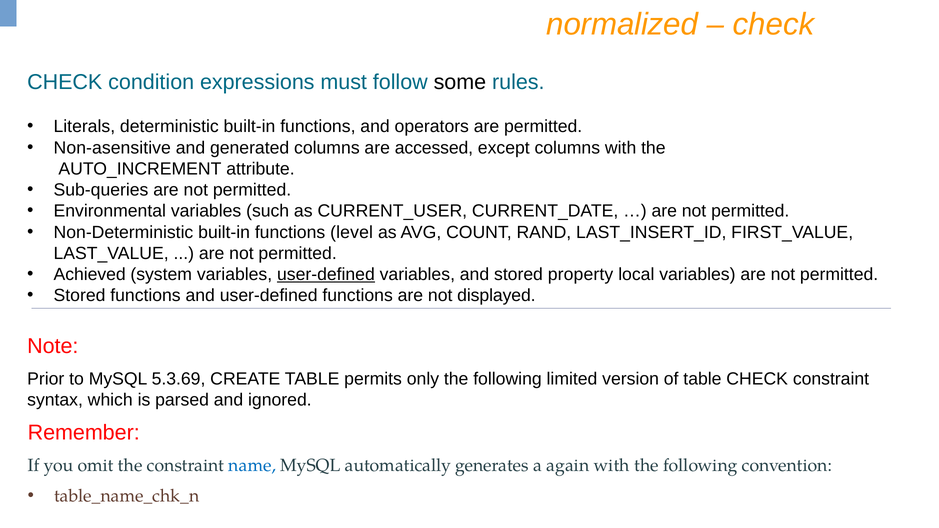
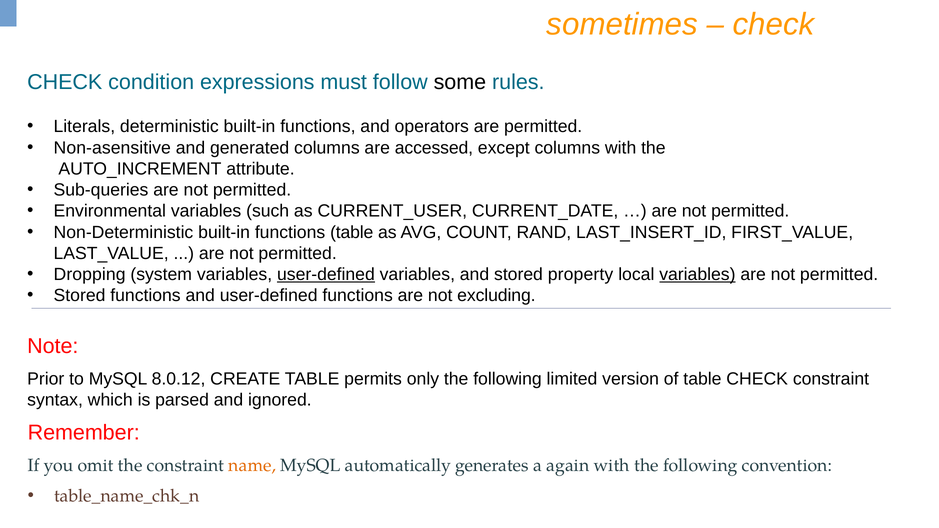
normalized: normalized -> sometimes
functions level: level -> table
Achieved: Achieved -> Dropping
variables at (697, 275) underline: none -> present
displayed: displayed -> excluding
5.3.69: 5.3.69 -> 8.0.12
name colour: blue -> orange
